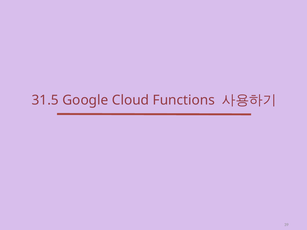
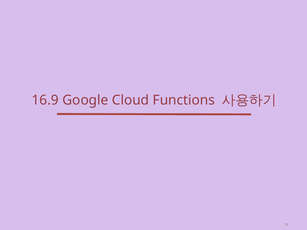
31.5: 31.5 -> 16.9
